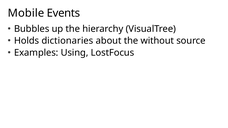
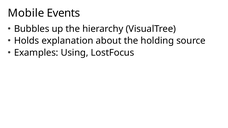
dictionaries: dictionaries -> explanation
without: without -> holding
